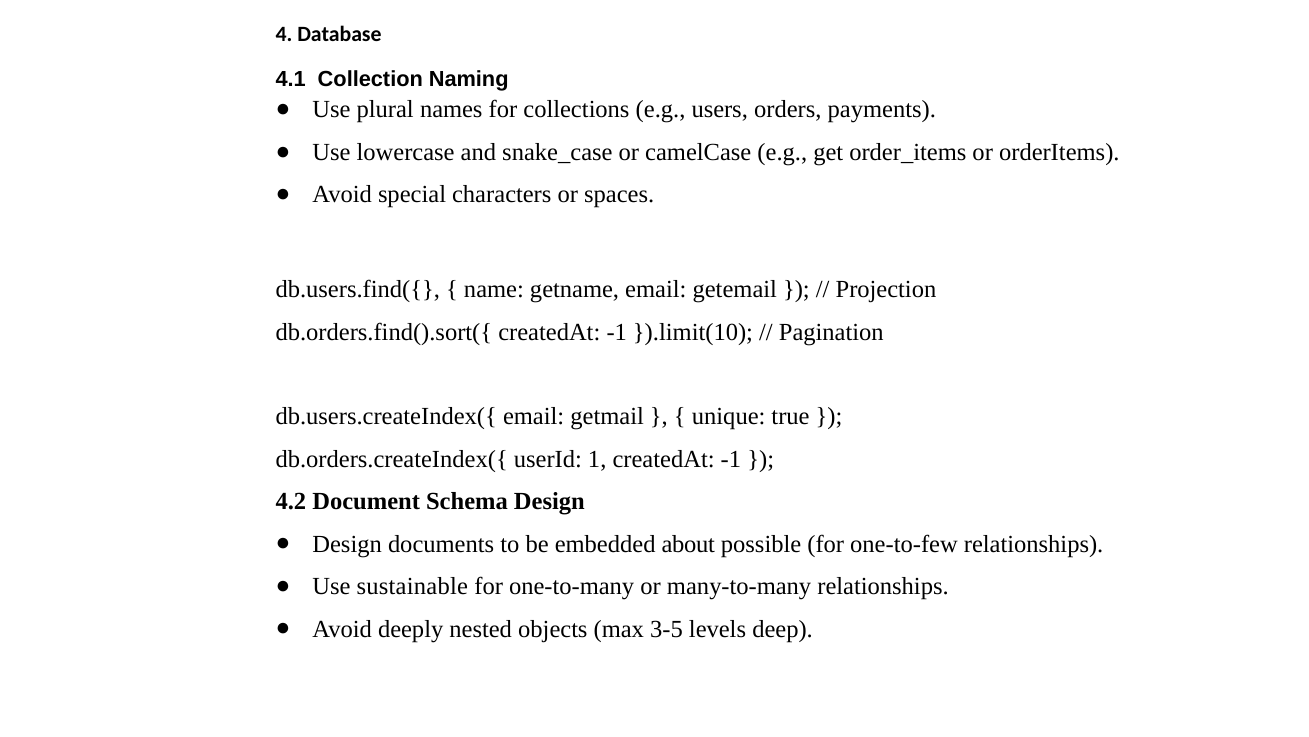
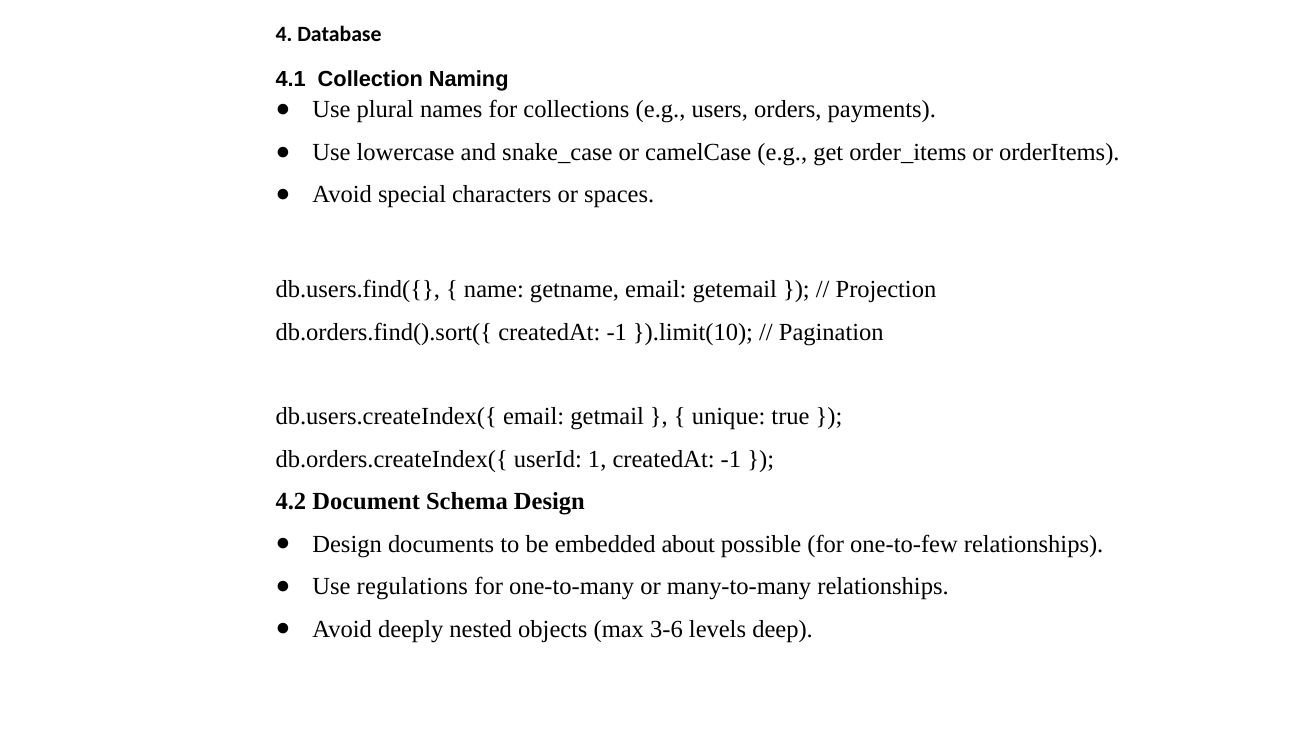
sustainable: sustainable -> regulations
3-5: 3-5 -> 3-6
